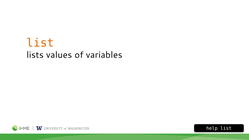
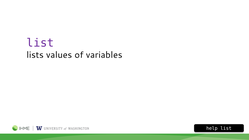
list at (40, 43) colour: orange -> purple
